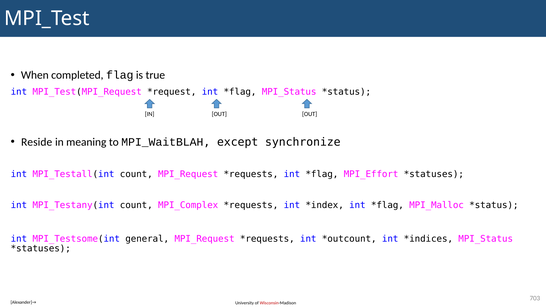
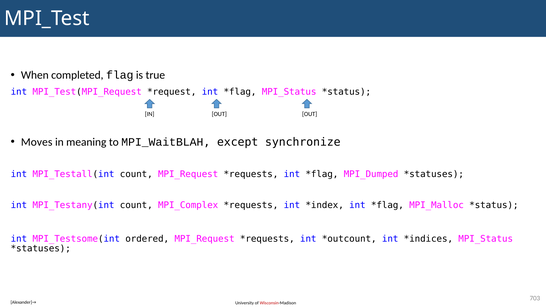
Reside: Reside -> Moves
MPI_Effort: MPI_Effort -> MPI_Dumped
general: general -> ordered
